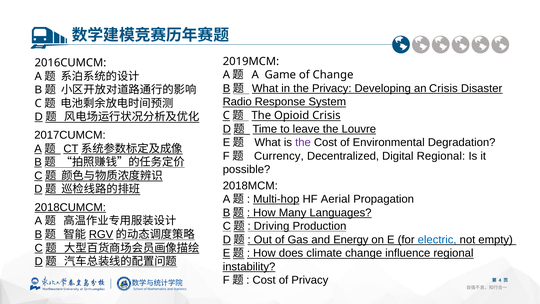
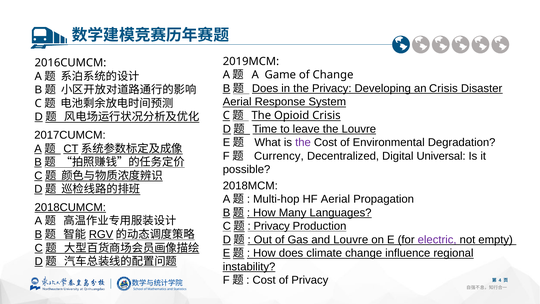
What at (265, 88): What -> Does
Radio at (237, 102): Radio -> Aerial
Digital Regional: Regional -> Universal
Multi-hop underline: present -> none
Driving at (272, 226): Driving -> Privacy
and Energy: Energy -> Louvre
electric colour: blue -> purple
